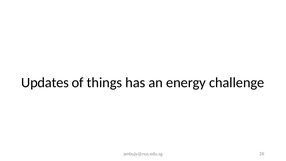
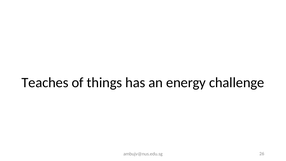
Updates: Updates -> Teaches
